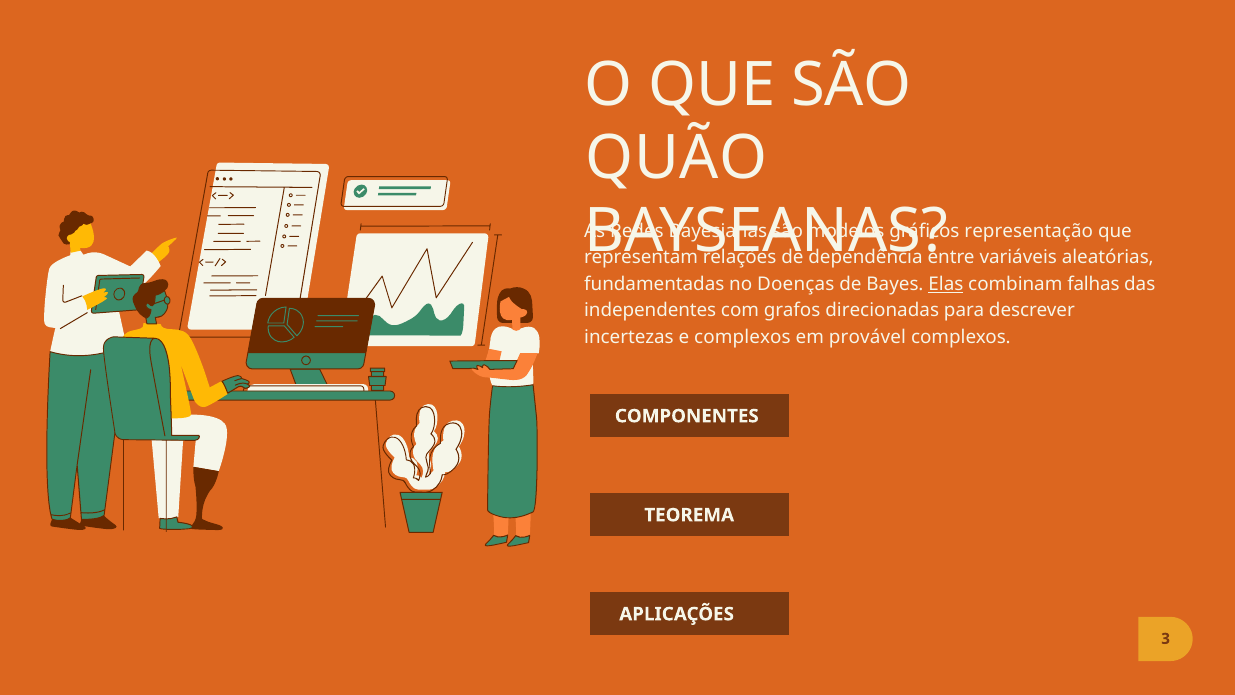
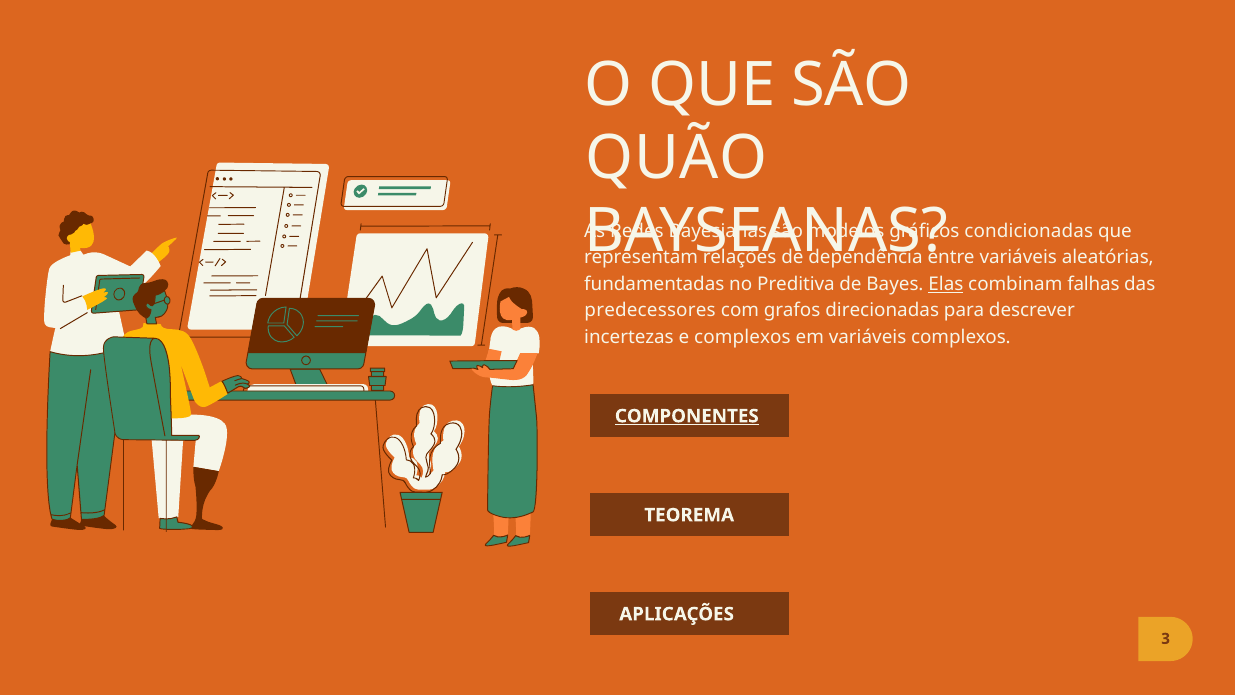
representação: representação -> condicionadas
Doenças: Doenças -> Preditiva
independentes: independentes -> predecessores
em provável: provável -> variáveis
COMPONENTES underline: none -> present
